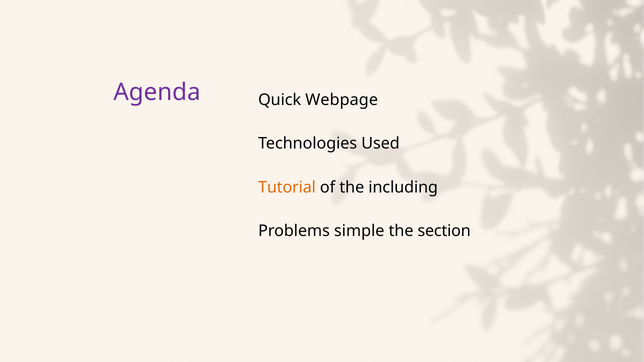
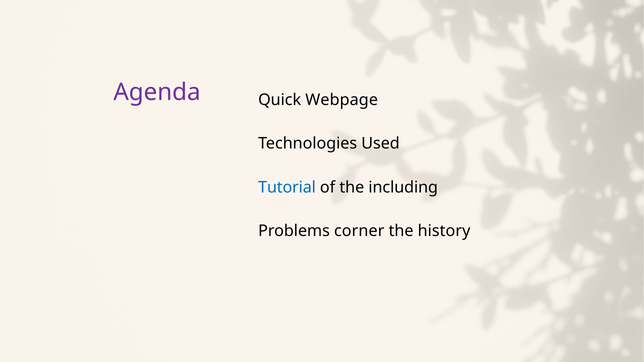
Tutorial colour: orange -> blue
simple: simple -> corner
section: section -> history
